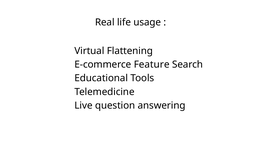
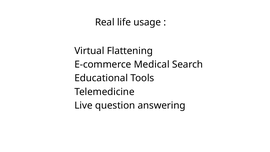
Feature: Feature -> Medical
